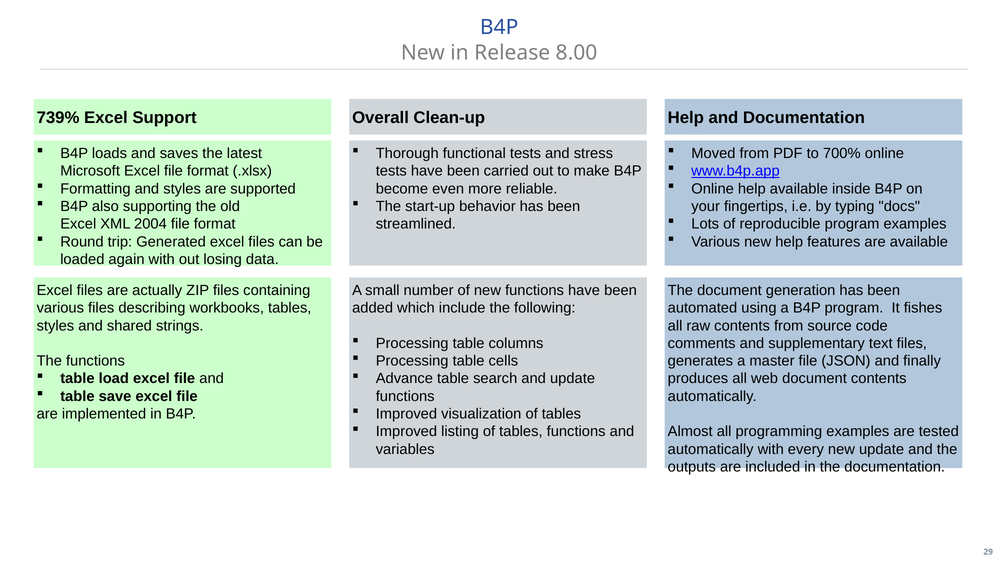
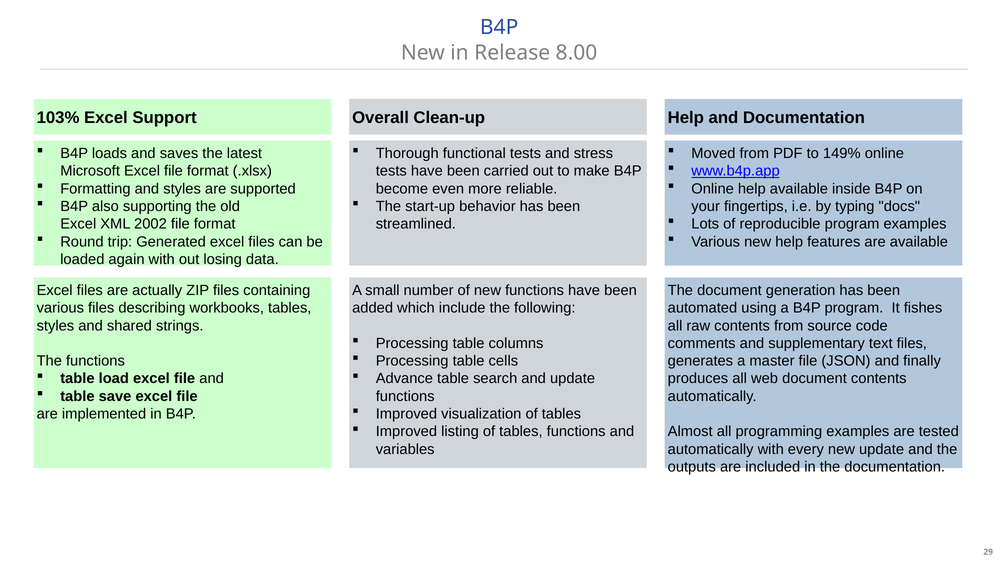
739%: 739% -> 103%
700%: 700% -> 149%
2004: 2004 -> 2002
